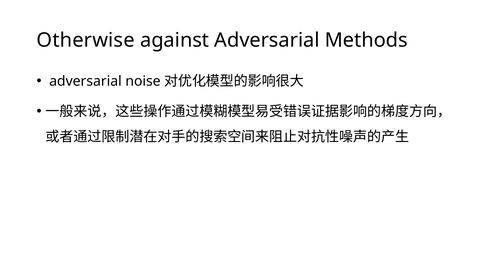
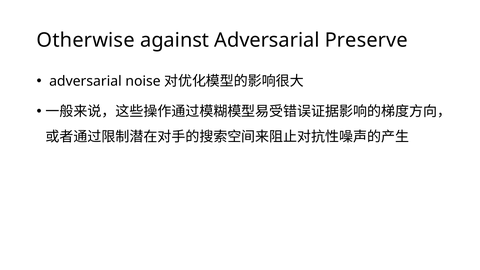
Methods: Methods -> Preserve
